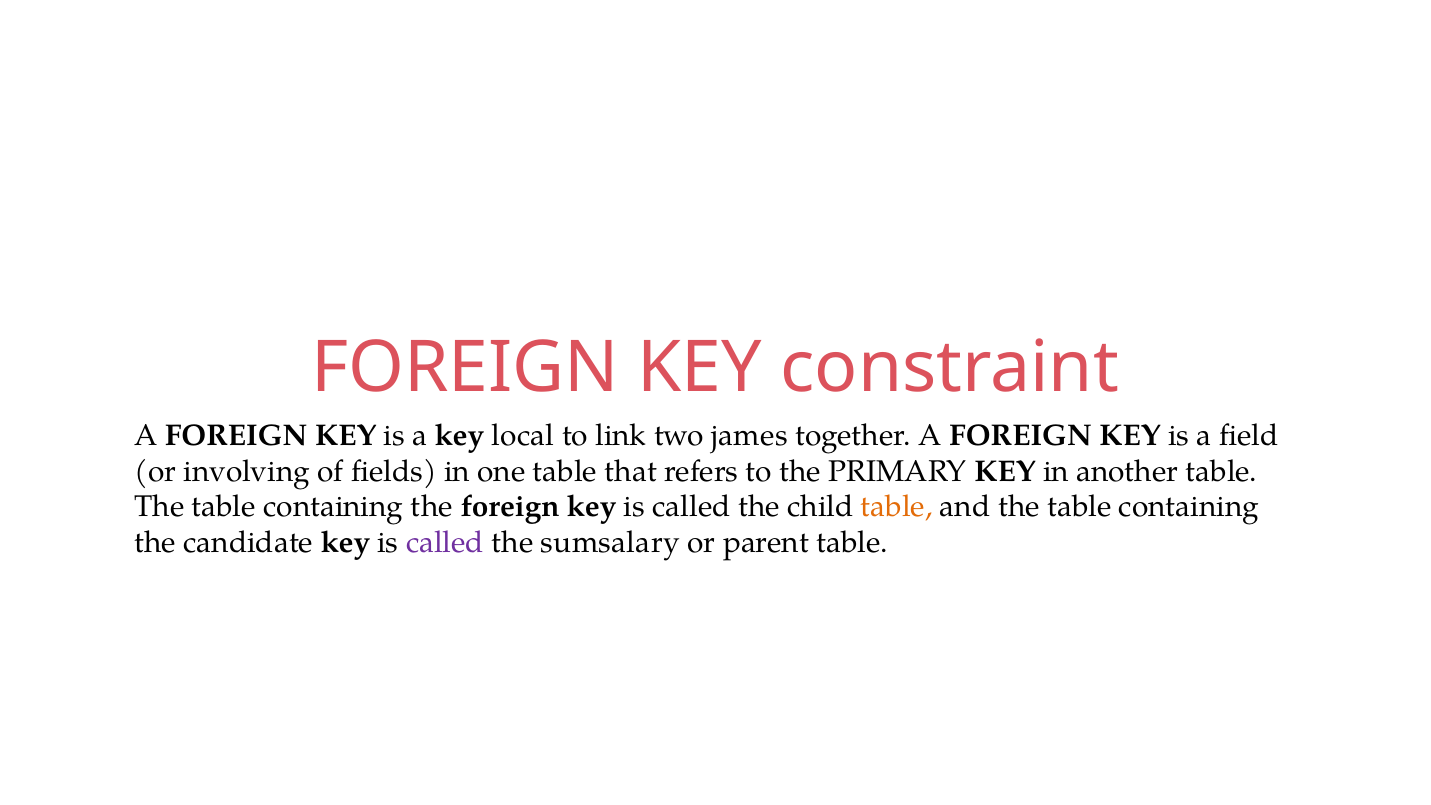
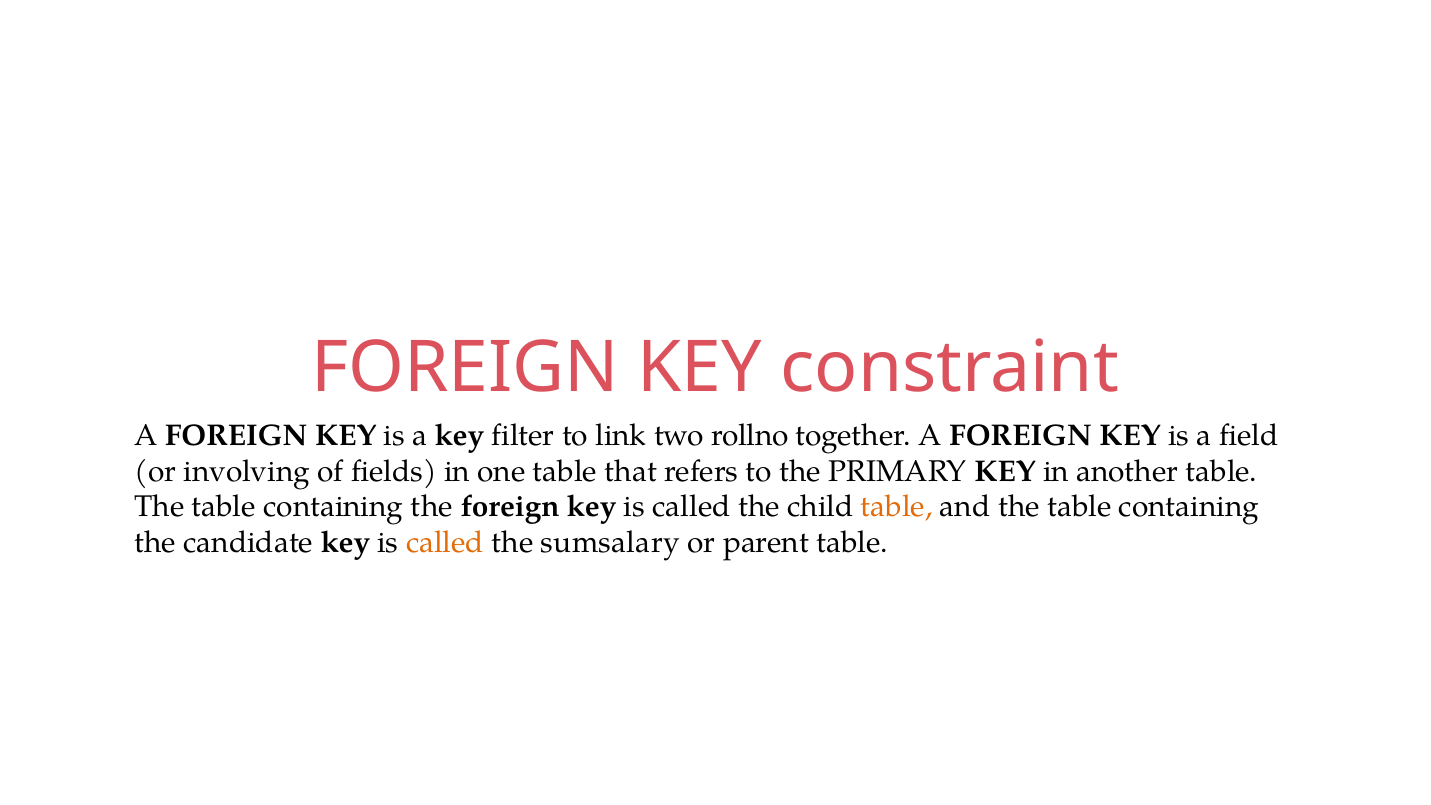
local: local -> filter
james: james -> rollno
called at (445, 543) colour: purple -> orange
